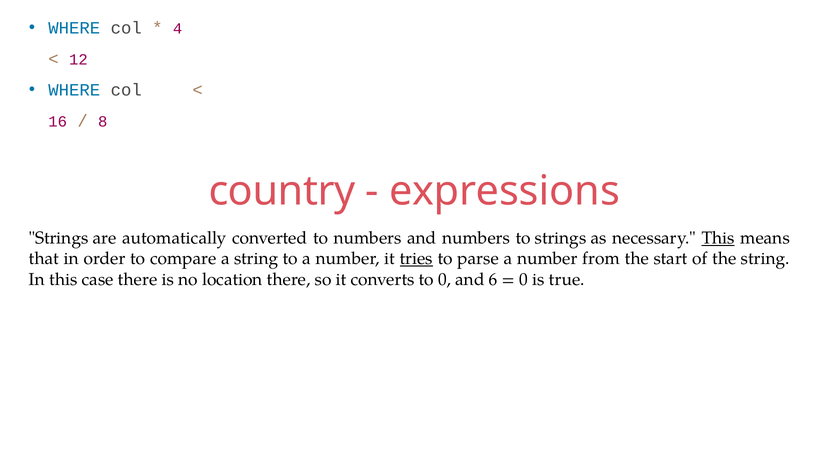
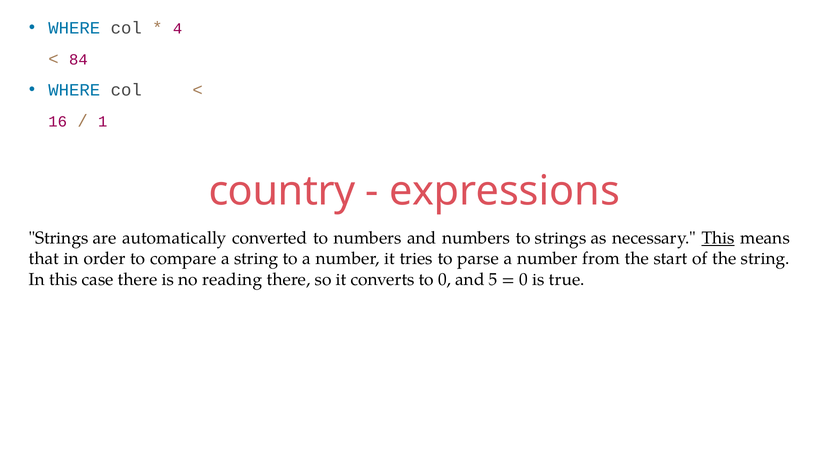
12: 12 -> 84
8: 8 -> 1
tries underline: present -> none
location: location -> reading
6: 6 -> 5
